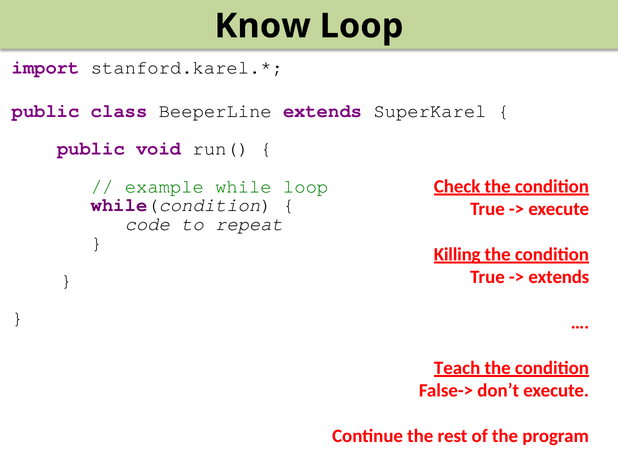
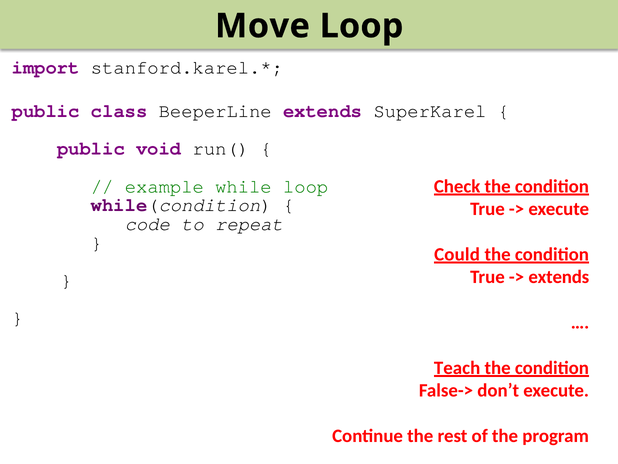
Know: Know -> Move
Killing: Killing -> Could
